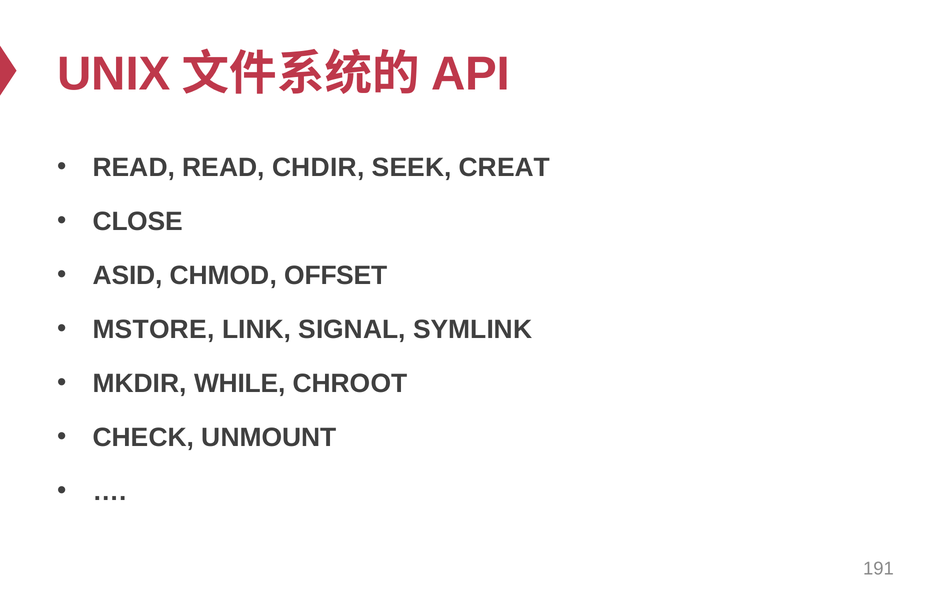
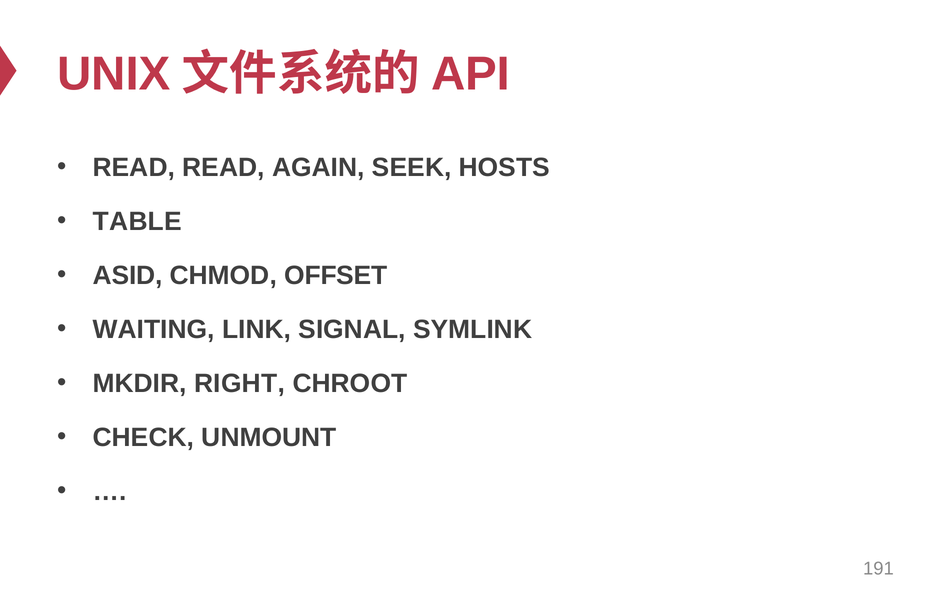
CHDIR: CHDIR -> AGAIN
CREAT: CREAT -> HOSTS
CLOSE: CLOSE -> TABLE
MSTORE: MSTORE -> WAITING
WHILE: WHILE -> RIGHT
